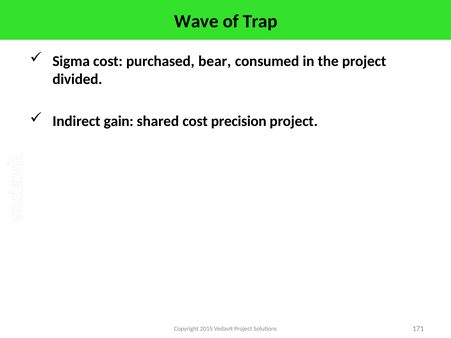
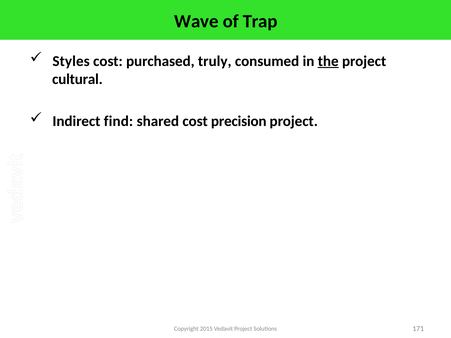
Sigma: Sigma -> Styles
bear: bear -> truly
the underline: none -> present
divided: divided -> cultural
gain: gain -> find
